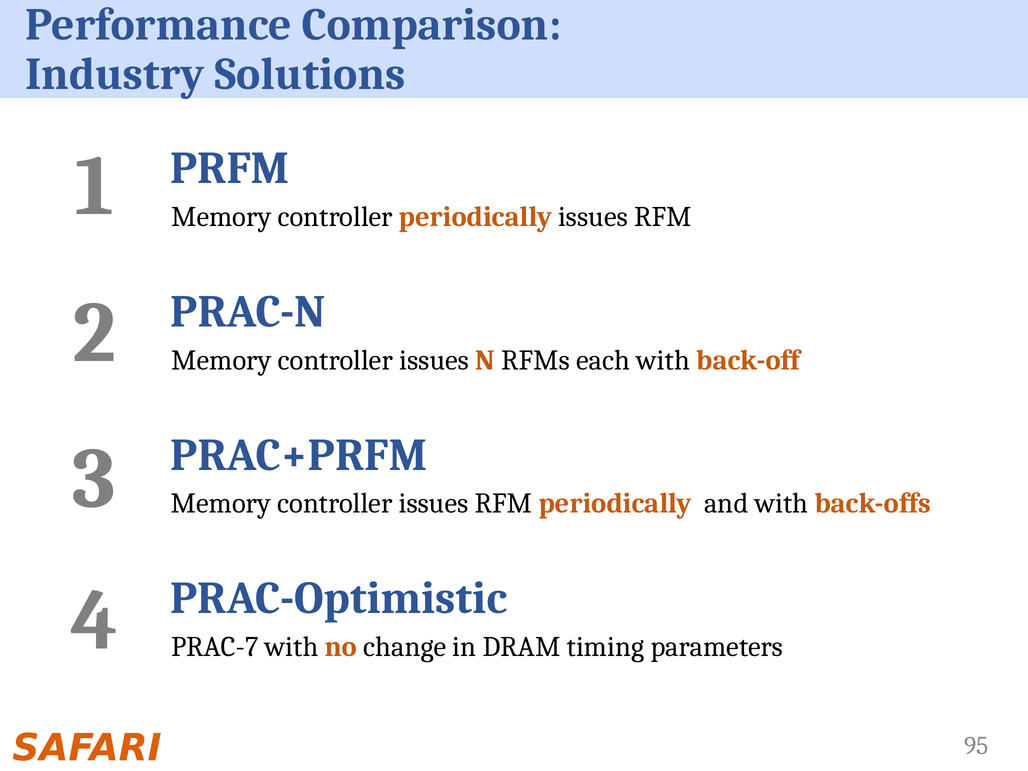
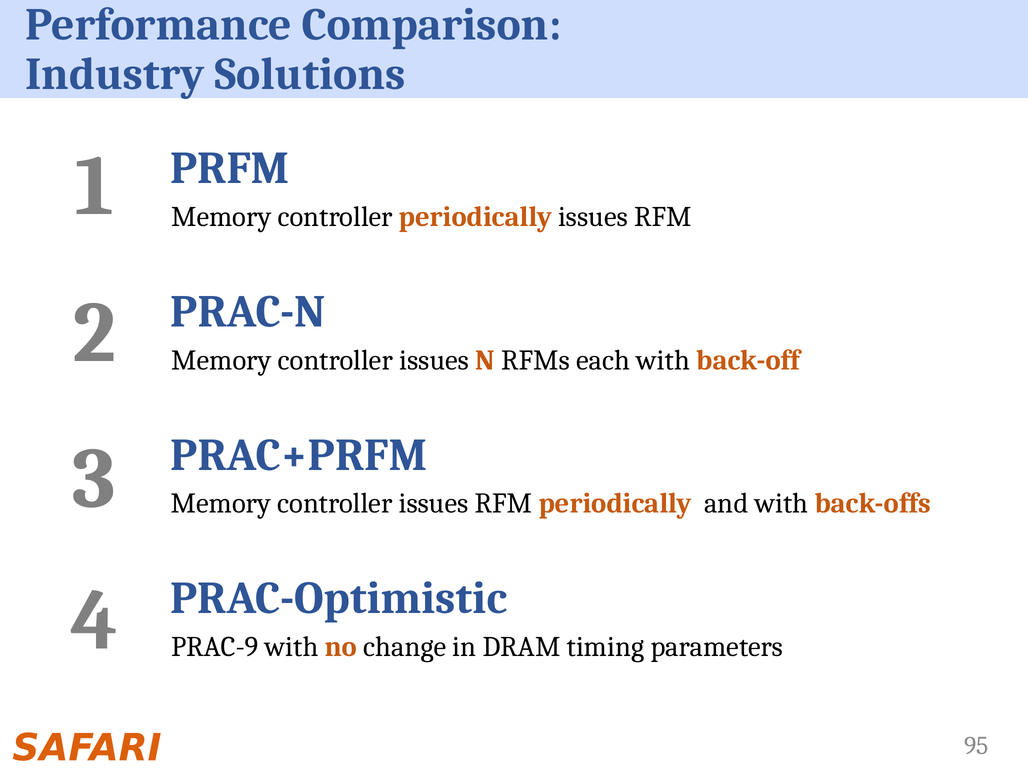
PRAC-7: PRAC-7 -> PRAC-9
